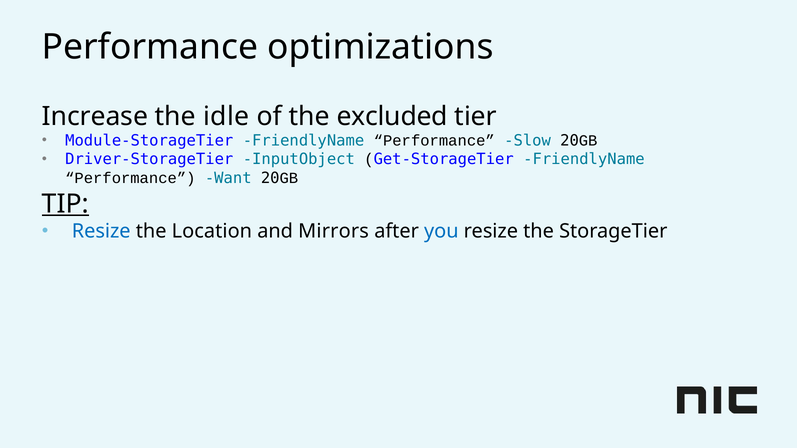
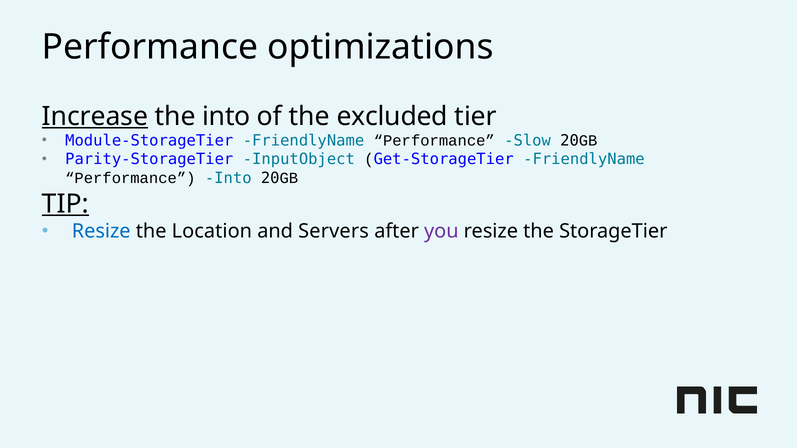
Increase underline: none -> present
the idle: idle -> into
Driver-StorageTier: Driver-StorageTier -> Parity-StorageTier
Performance Want: Want -> Into
Mirrors: Mirrors -> Servers
you colour: blue -> purple
